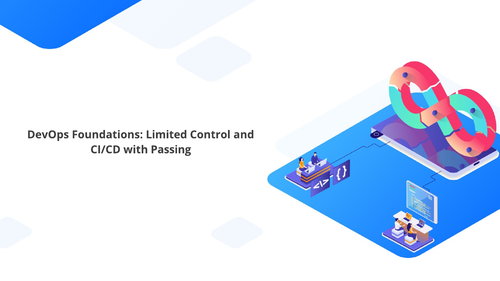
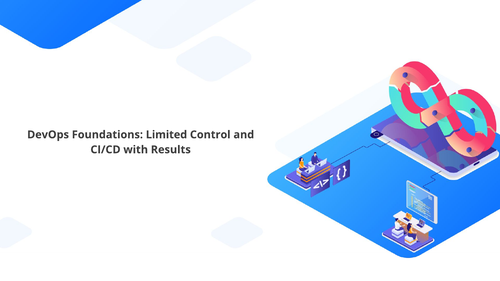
Passing: Passing -> Results
